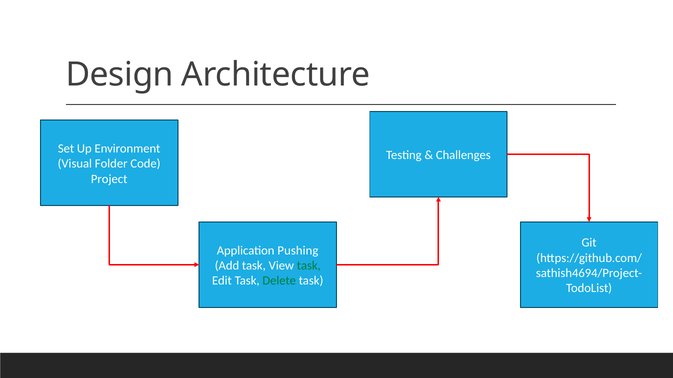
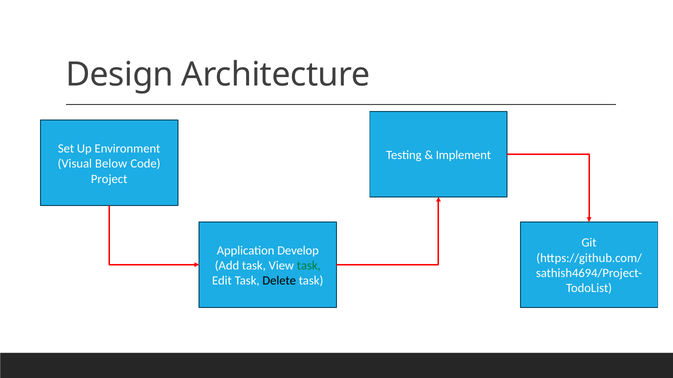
Challenges: Challenges -> Implement
Folder: Folder -> Below
Pushing: Pushing -> Develop
Delete colour: green -> black
